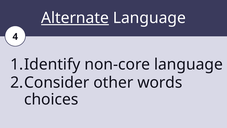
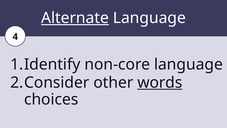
words underline: none -> present
